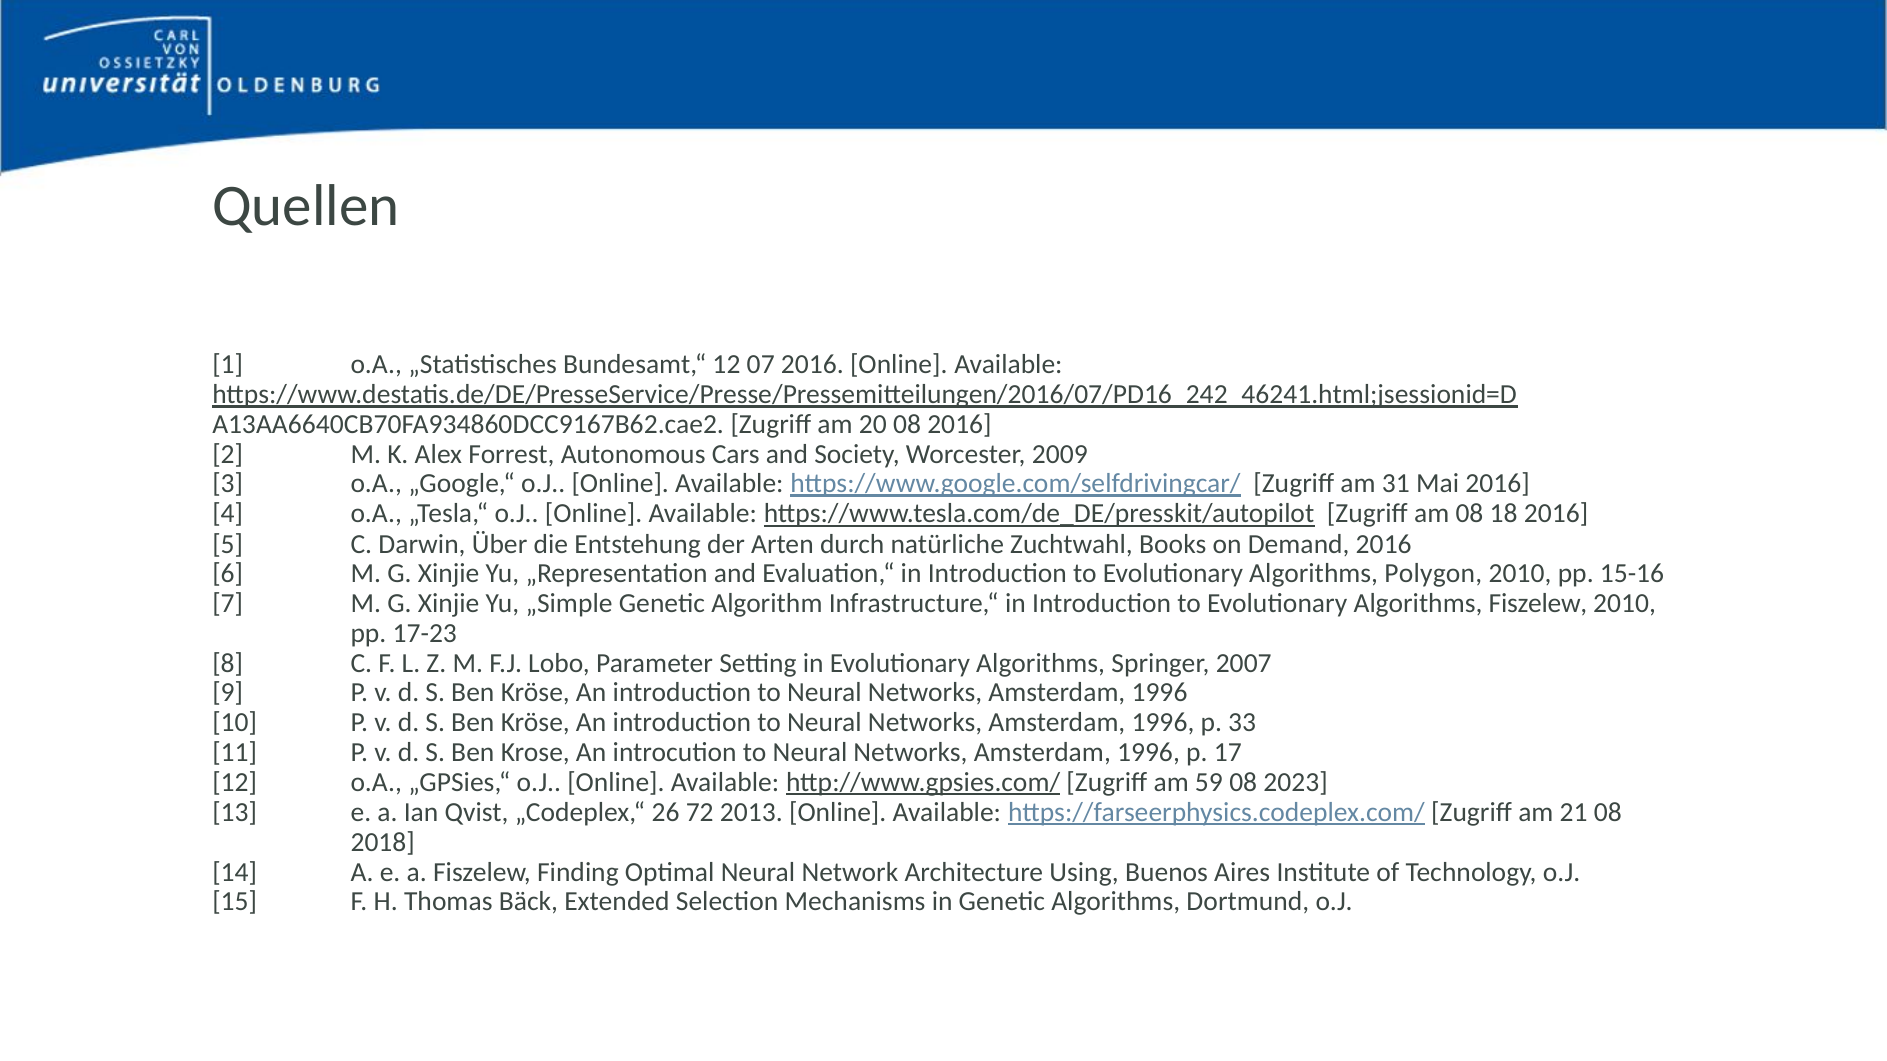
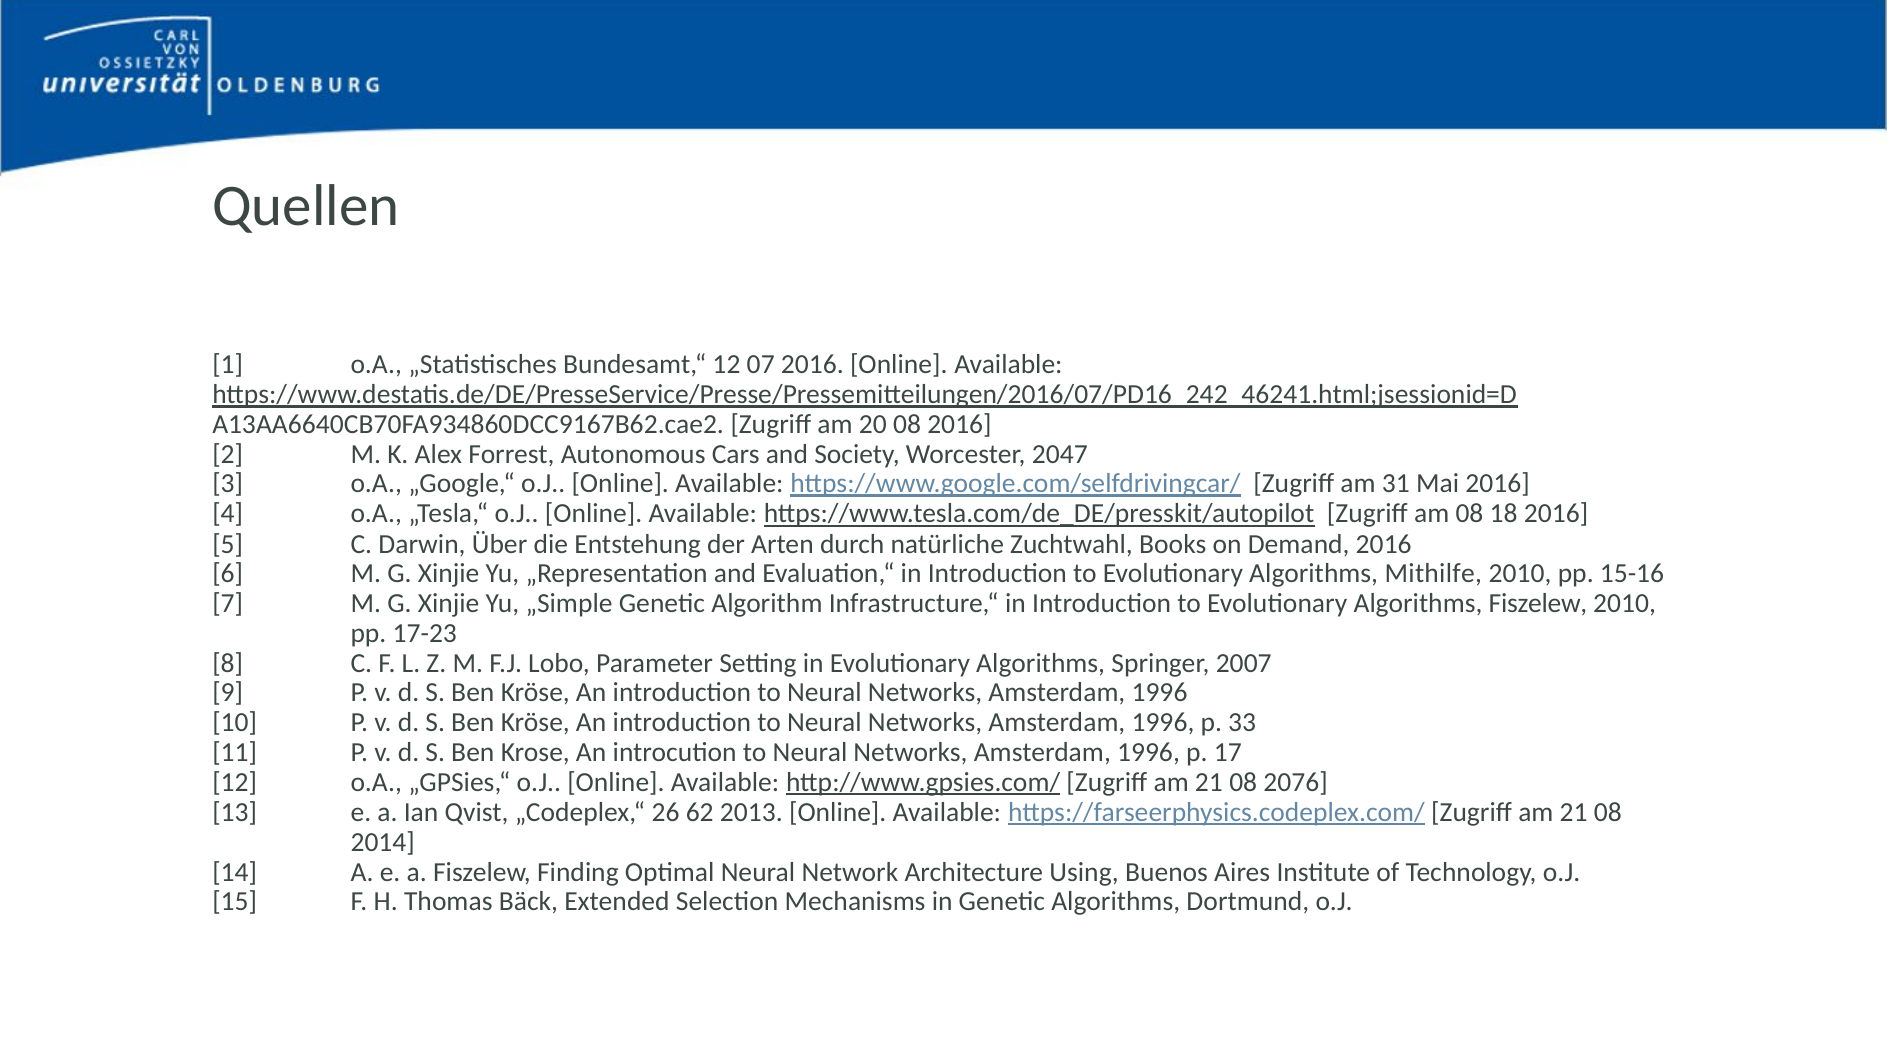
2009: 2009 -> 2047
Polygon: Polygon -> Mithilfe
http://www.gpsies.com/ Zugriff am 59: 59 -> 21
2023: 2023 -> 2076
72: 72 -> 62
2018: 2018 -> 2014
